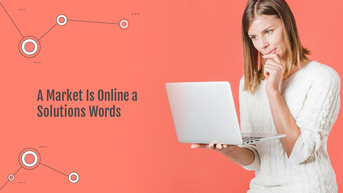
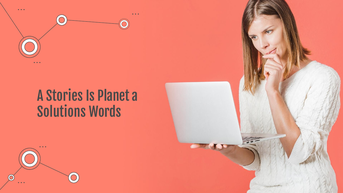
Market: Market -> Stories
Online: Online -> Planet
